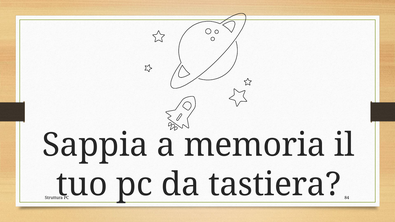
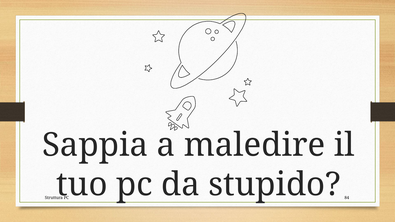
memoria: memoria -> maledire
tastiera: tastiera -> stupido
